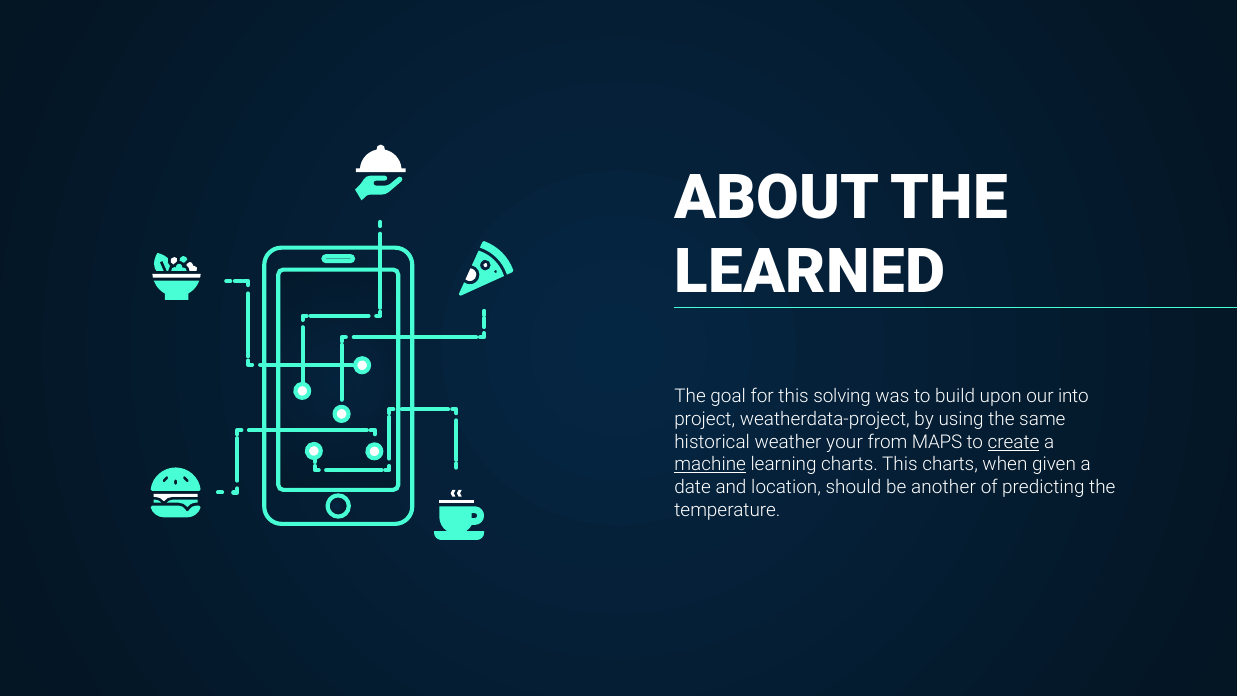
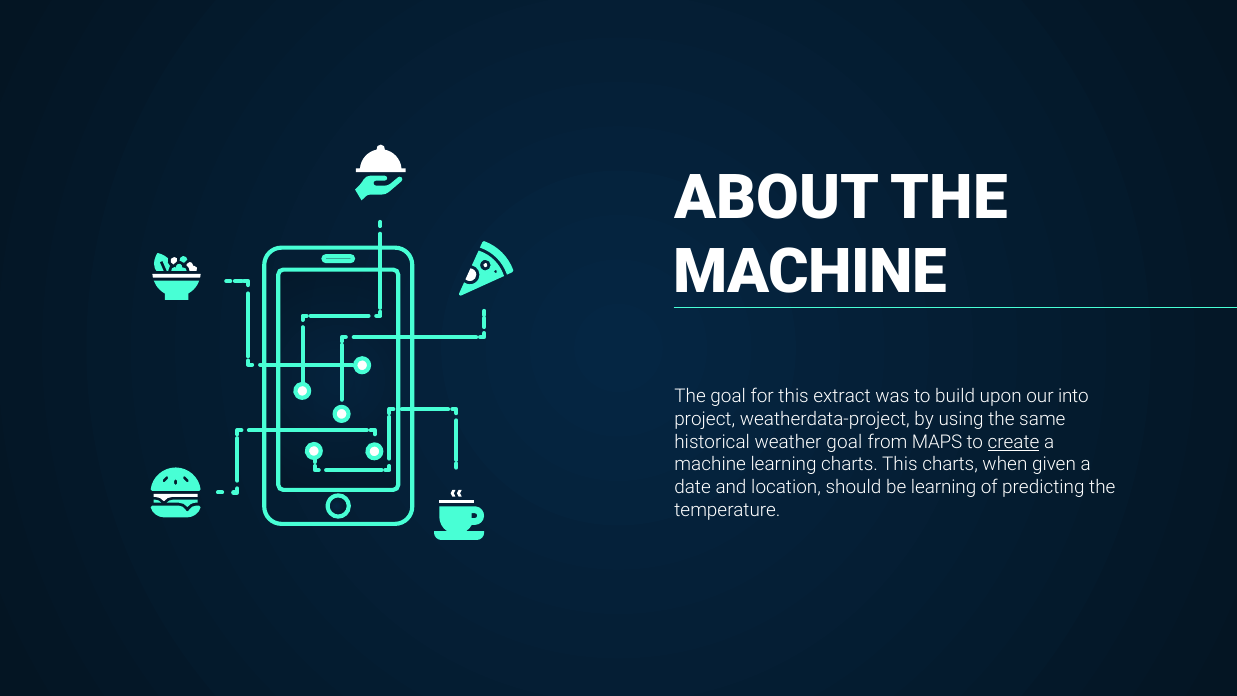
LEARNED at (810, 272): LEARNED -> MACHINE
solving: solving -> extract
weather your: your -> goal
machine at (710, 465) underline: present -> none
be another: another -> learning
